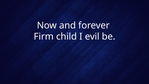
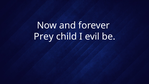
Firm: Firm -> Prey
